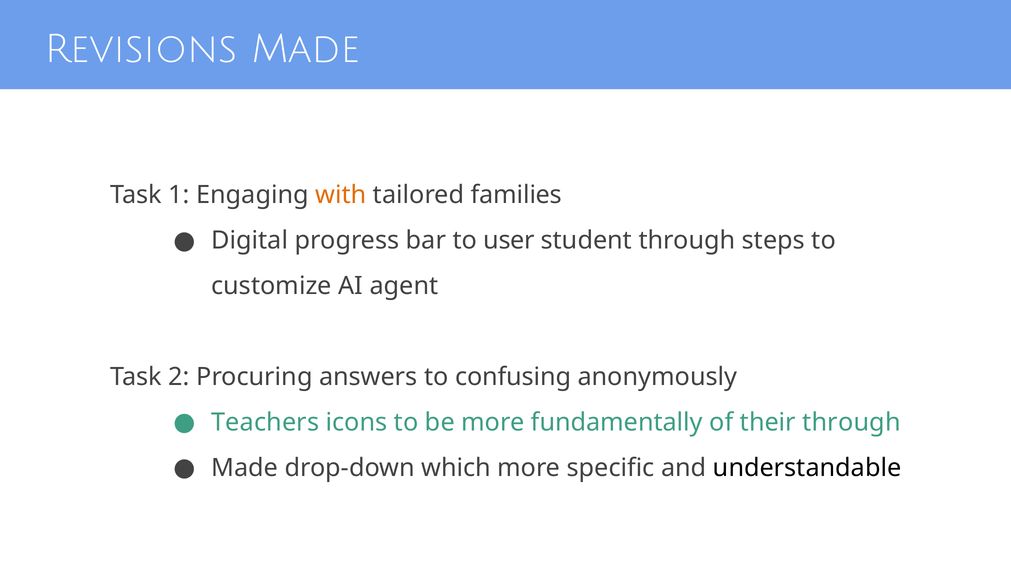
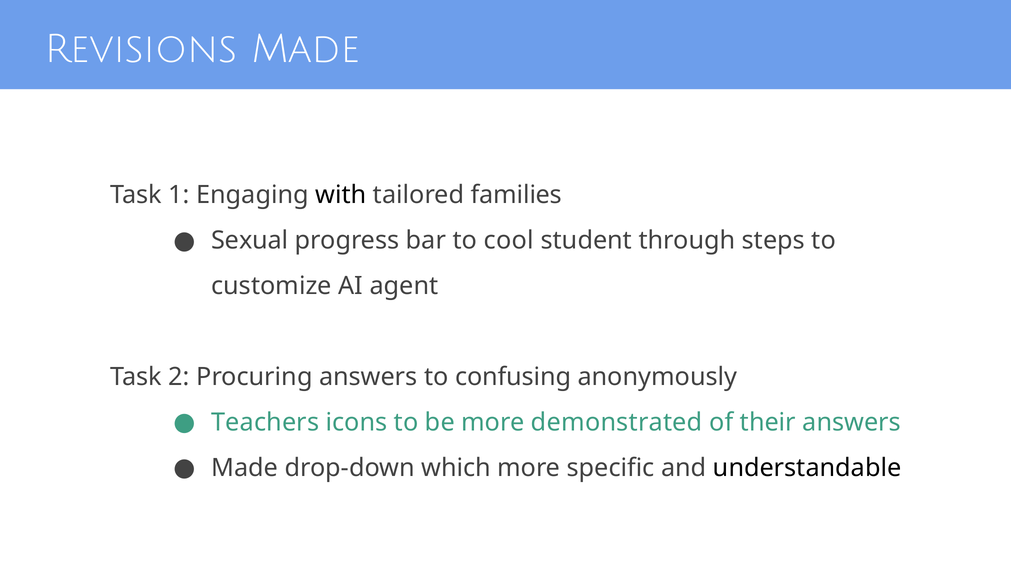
with colour: orange -> black
Digital: Digital -> Sexual
user: user -> cool
fundamentally: fundamentally -> demonstrated
their through: through -> answers
